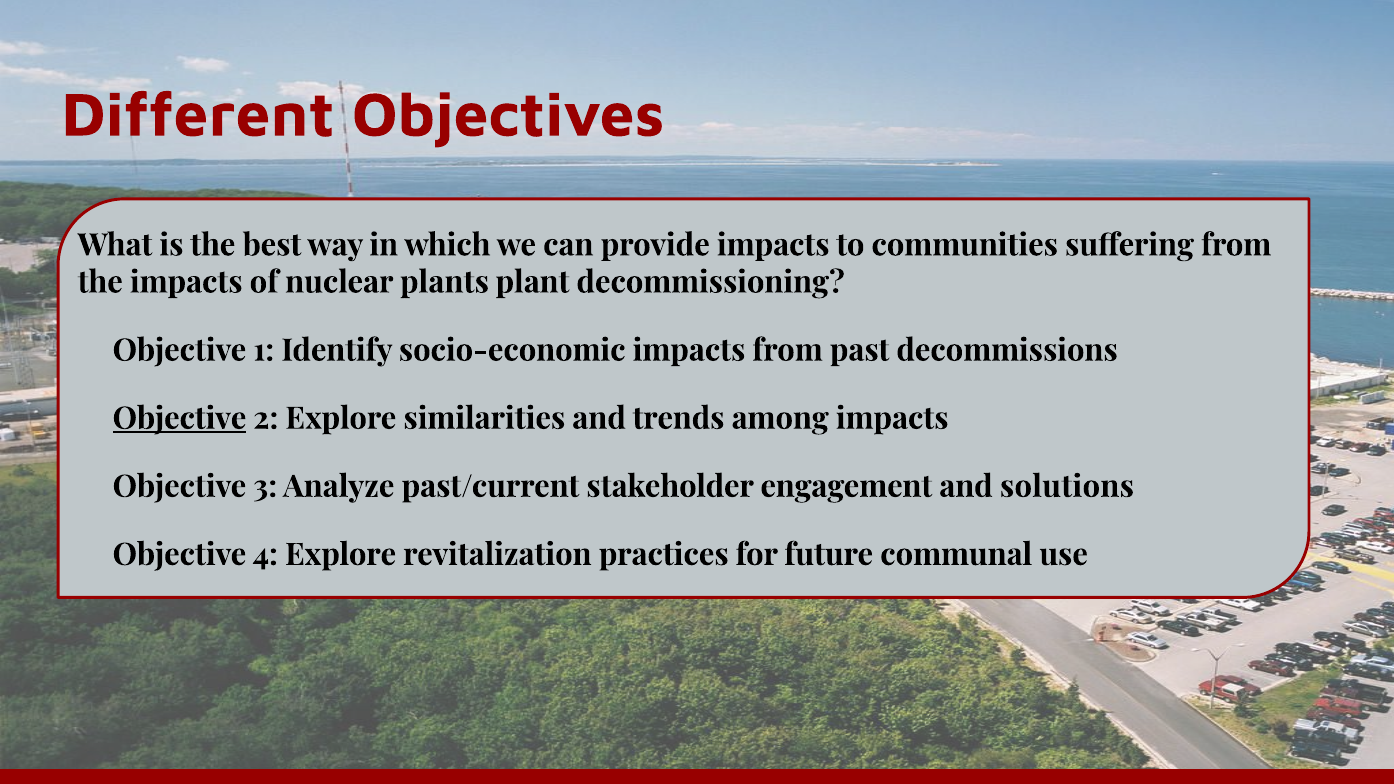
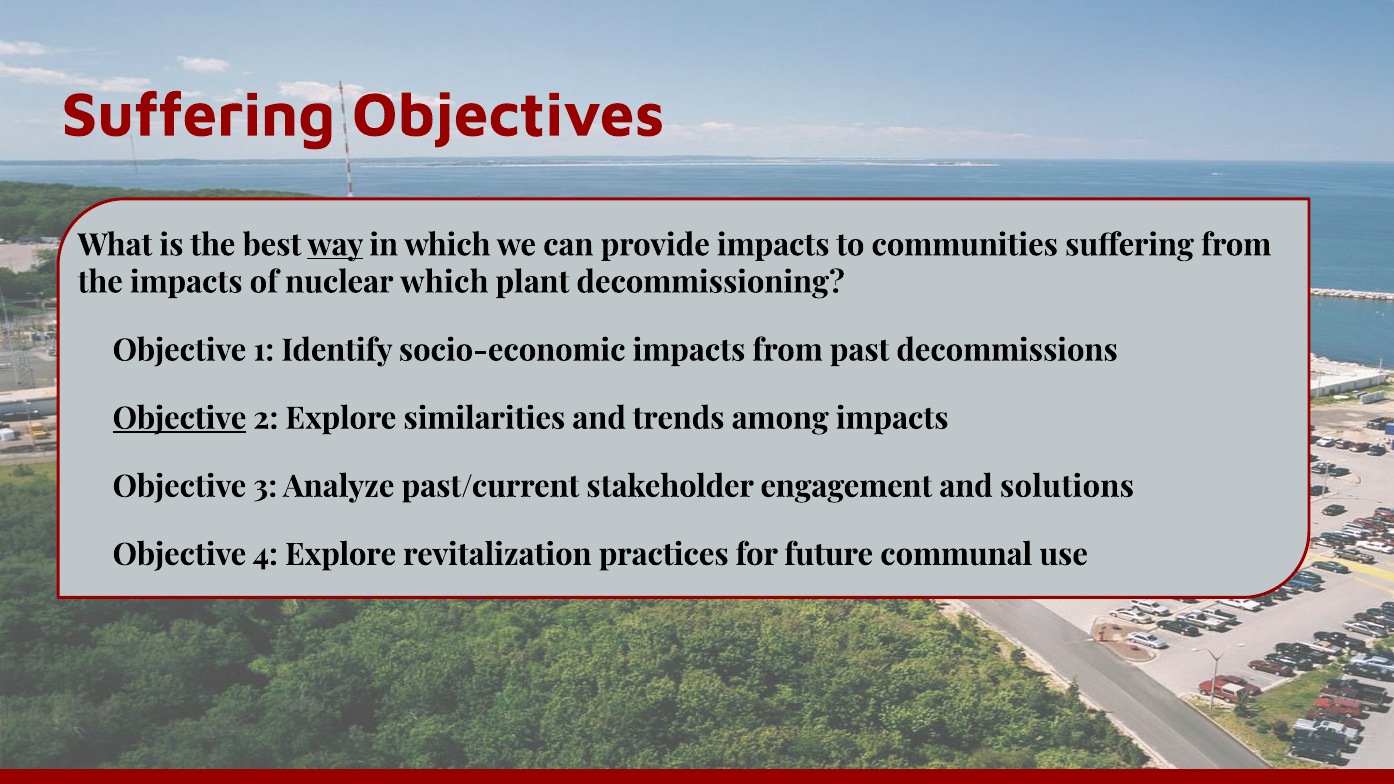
Different at (198, 115): Different -> Suffering
way underline: none -> present
nuclear plants: plants -> which
